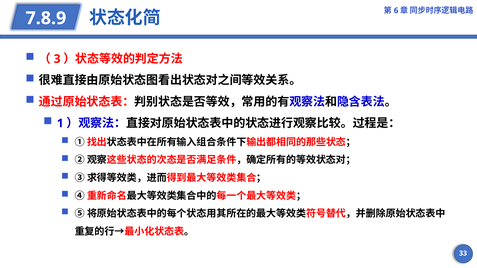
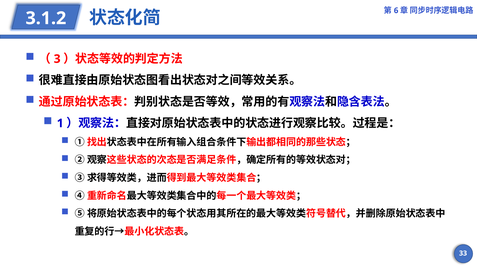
7.8.9: 7.8.9 -> 3.1.2
